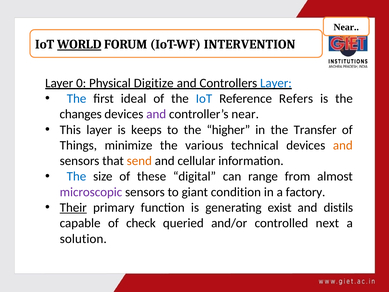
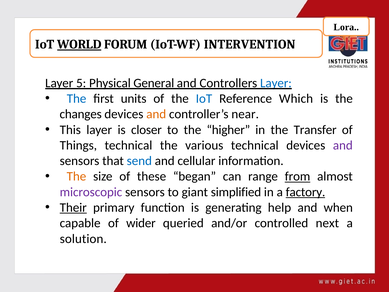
Near at (346, 27): Near -> Lora
0: 0 -> 5
Digitize: Digitize -> General
ideal: ideal -> units
Refers: Refers -> Which
and at (156, 114) colour: purple -> orange
keeps: keeps -> closer
Things minimize: minimize -> technical
and at (343, 145) colour: orange -> purple
send colour: orange -> blue
The at (76, 176) colour: blue -> orange
digital: digital -> began
from underline: none -> present
condition: condition -> simplified
factory underline: none -> present
exist: exist -> help
distils: distils -> when
check: check -> wider
